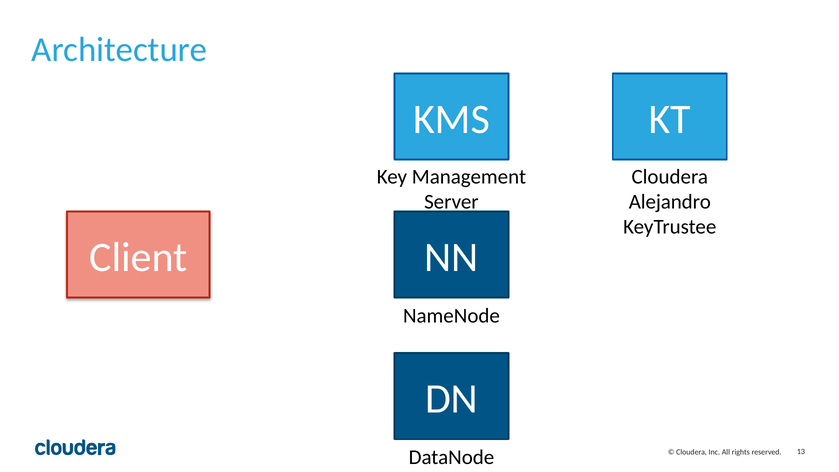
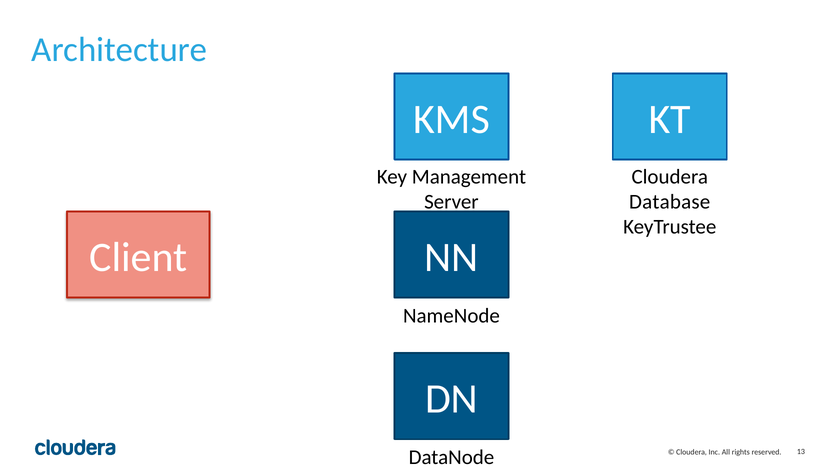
Alejandro: Alejandro -> Database
